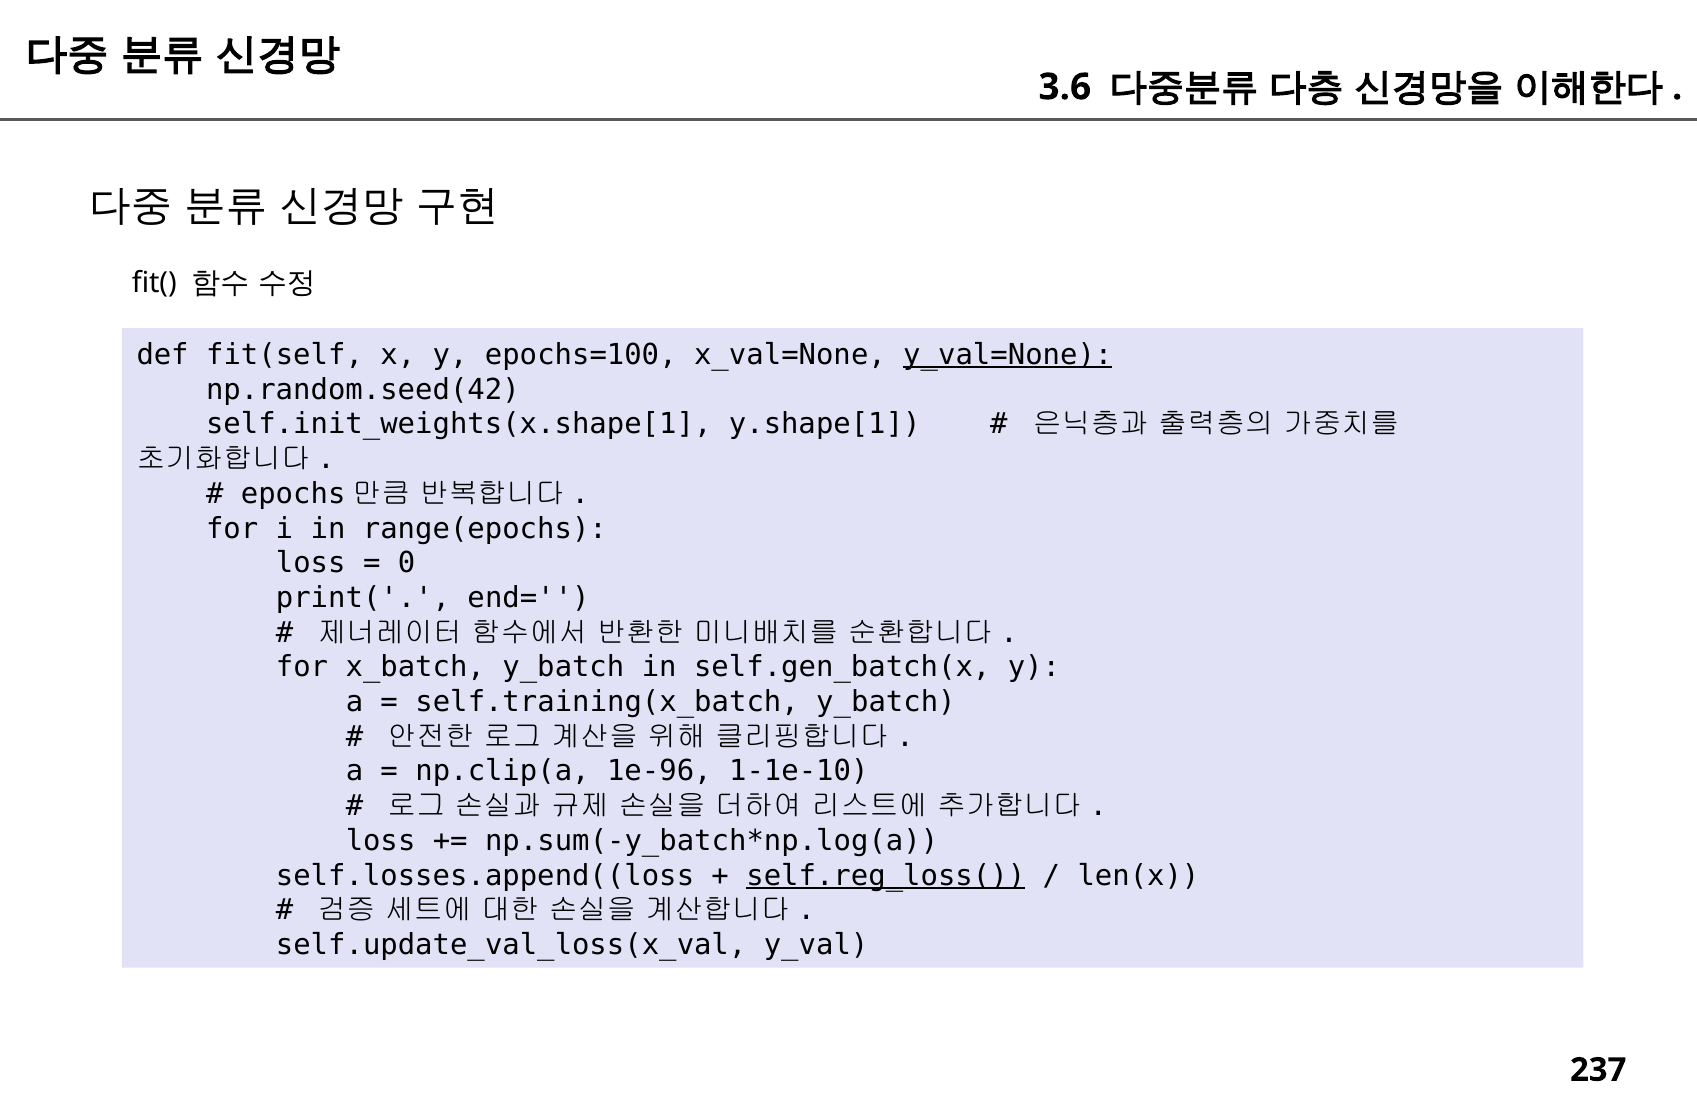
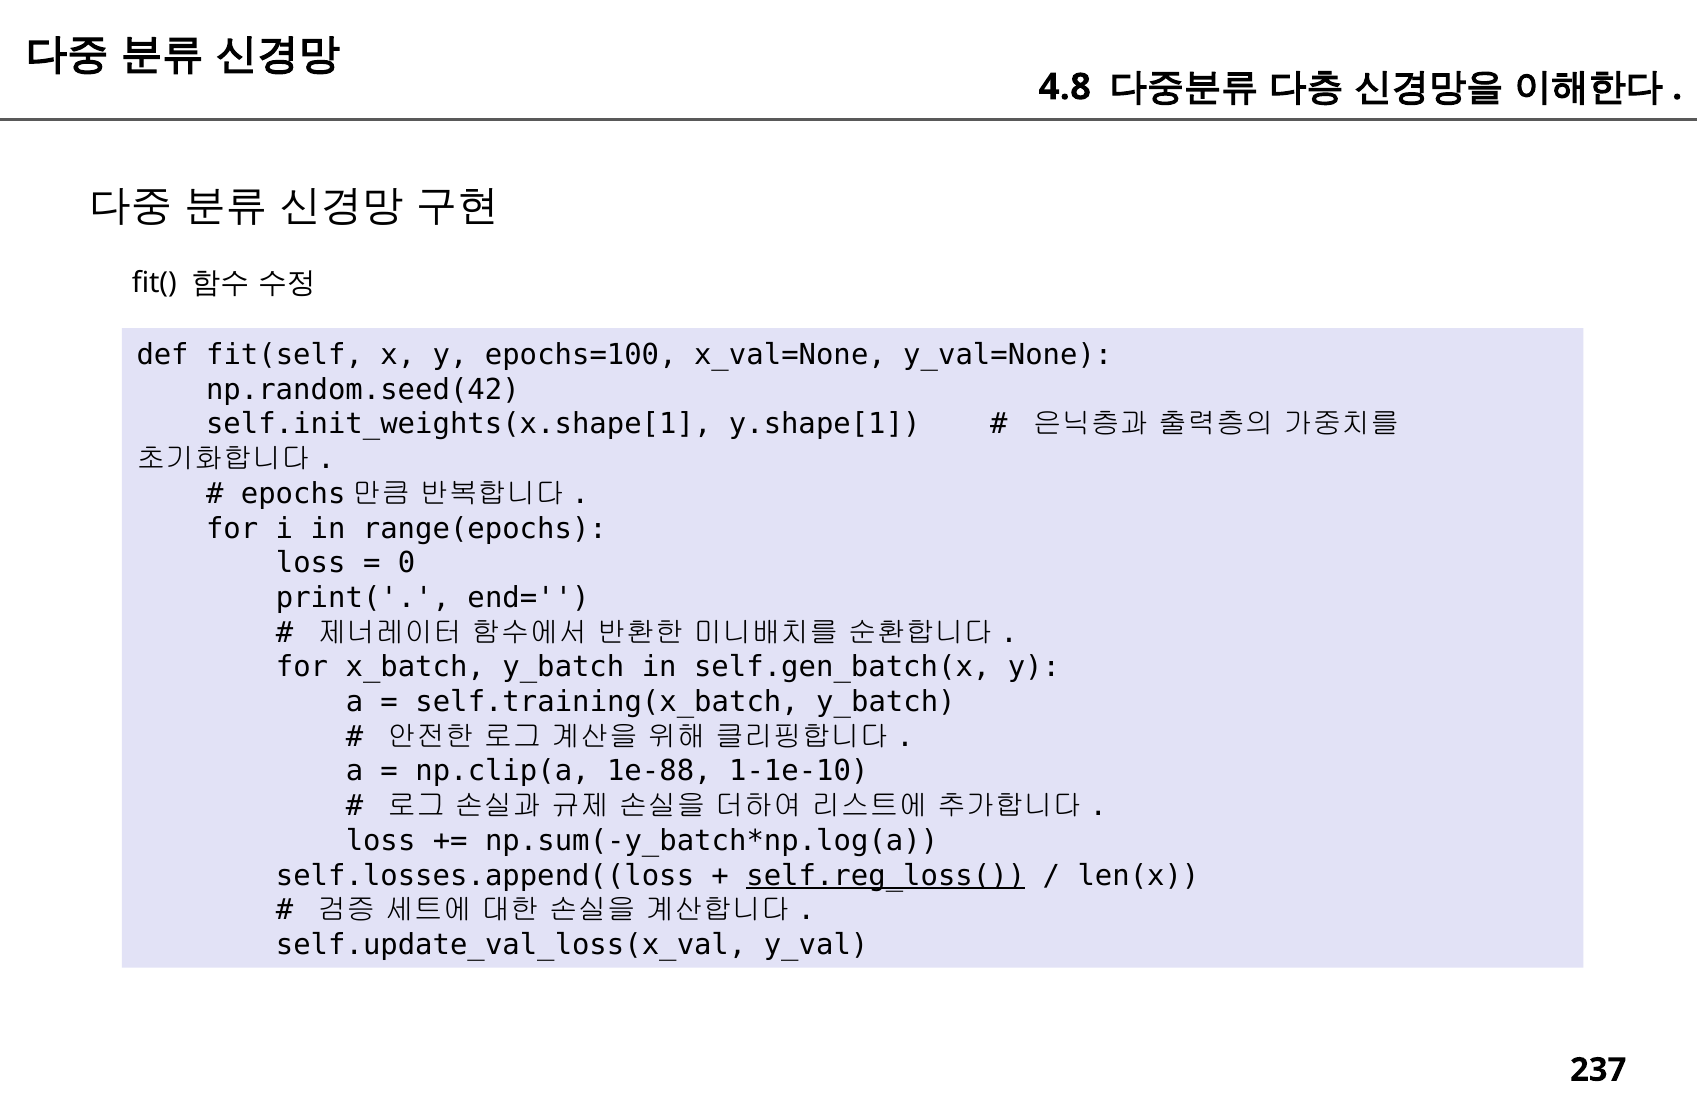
3.6: 3.6 -> 4.8
y_val=None underline: present -> none
1e-96: 1e-96 -> 1e-88
